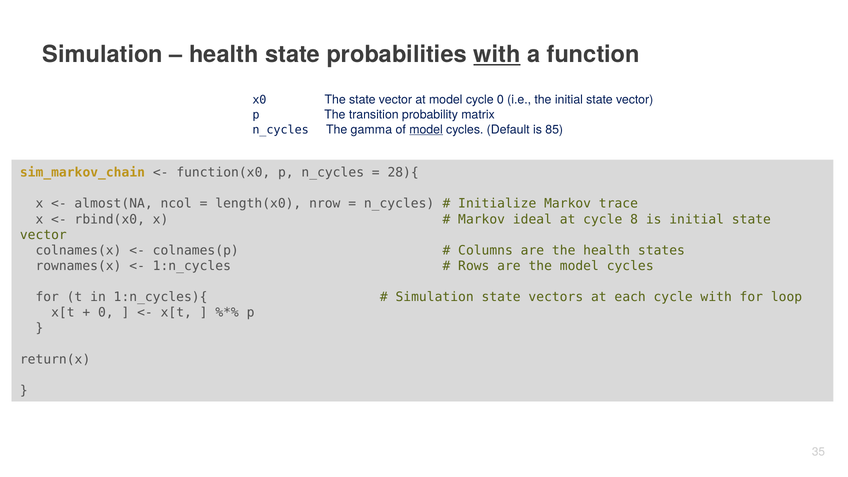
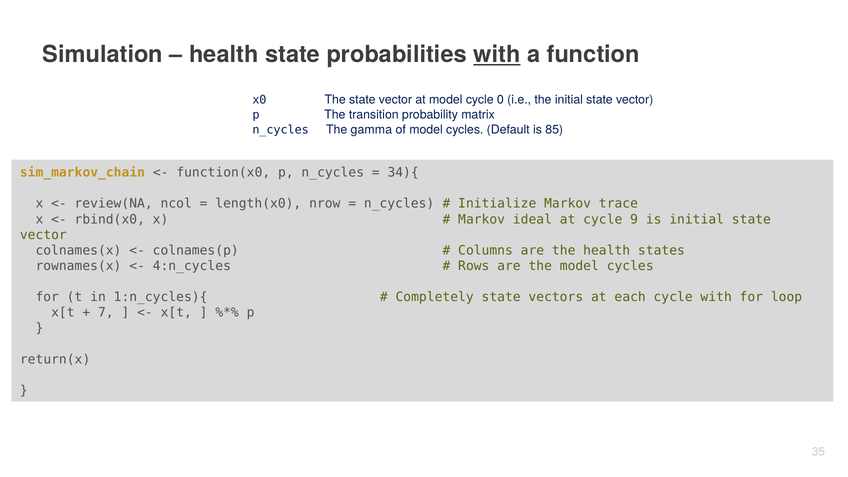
model at (426, 129) underline: present -> none
28){: 28){ -> 34){
almost(NA: almost(NA -> review(NA
8: 8 -> 9
1:n_cycles: 1:n_cycles -> 4:n_cycles
Simulation at (435, 297): Simulation -> Completely
0 at (106, 313): 0 -> 7
